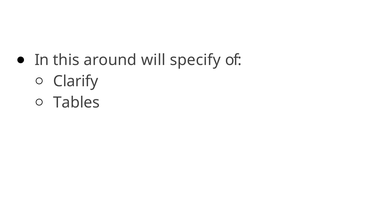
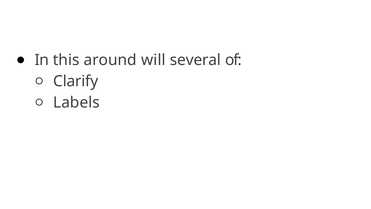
specify: specify -> several
Tables: Tables -> Labels
